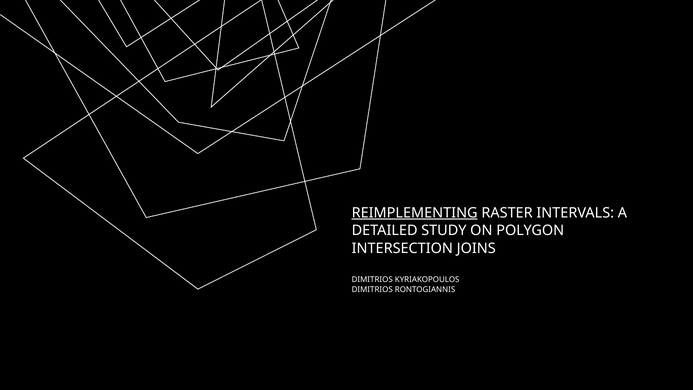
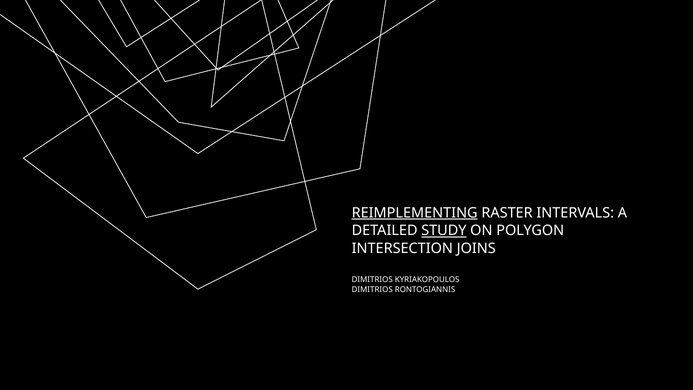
STUDY underline: none -> present
